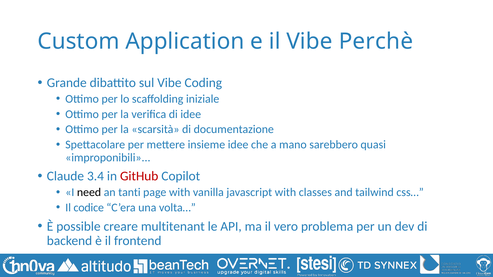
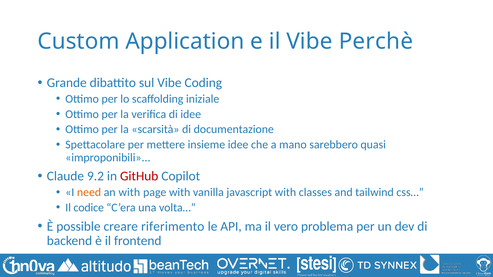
3.4: 3.4 -> 9.2
need colour: black -> orange
an tanti: tanti -> with
multitenant: multitenant -> riferimento
